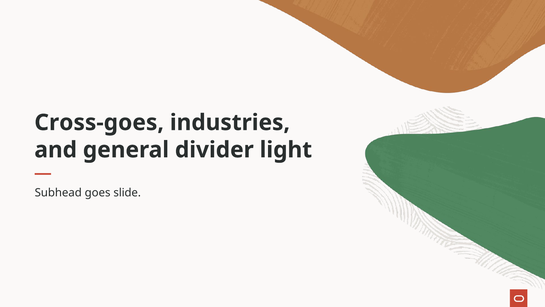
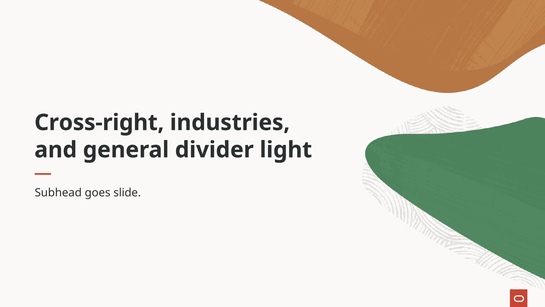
Cross-goes: Cross-goes -> Cross-right
